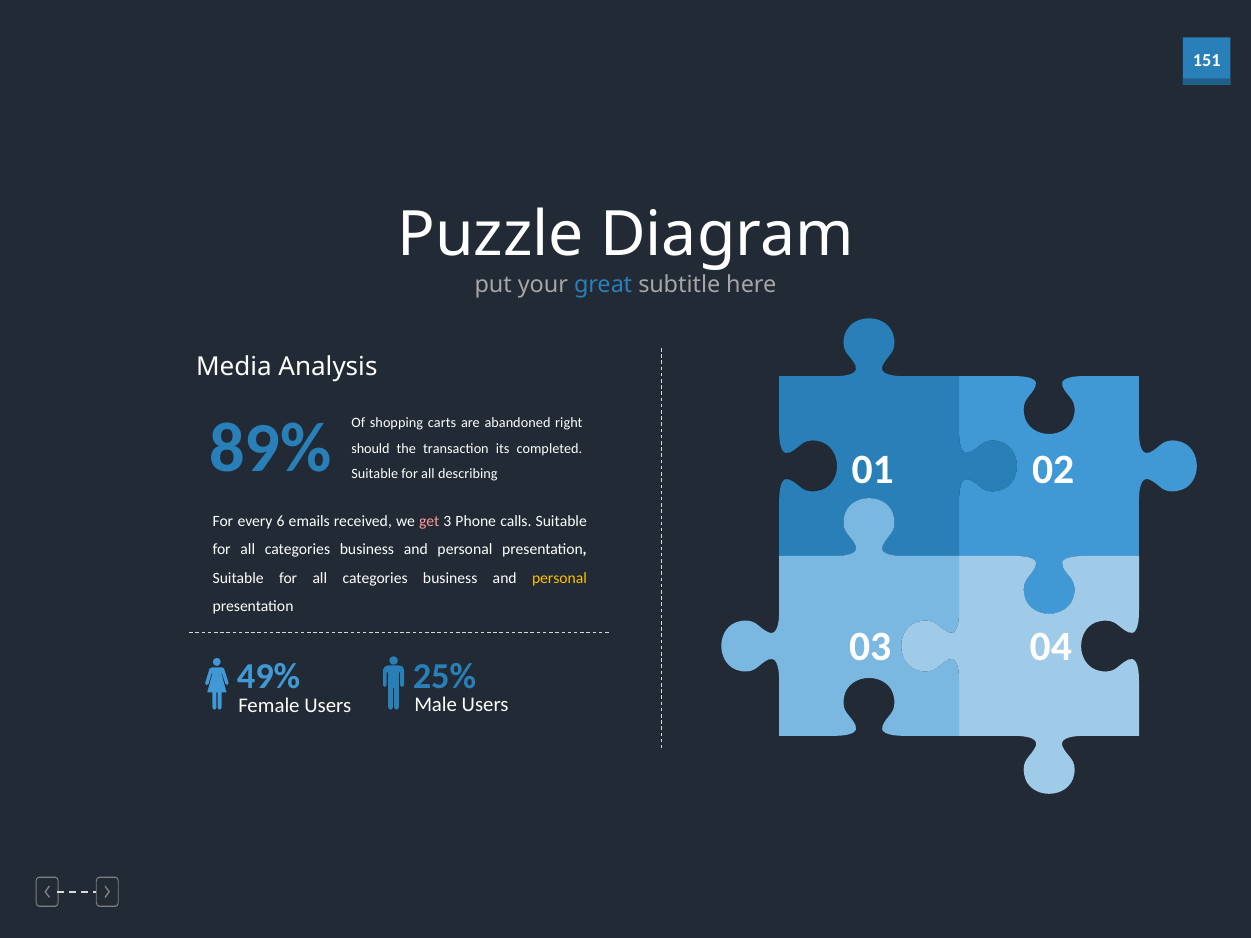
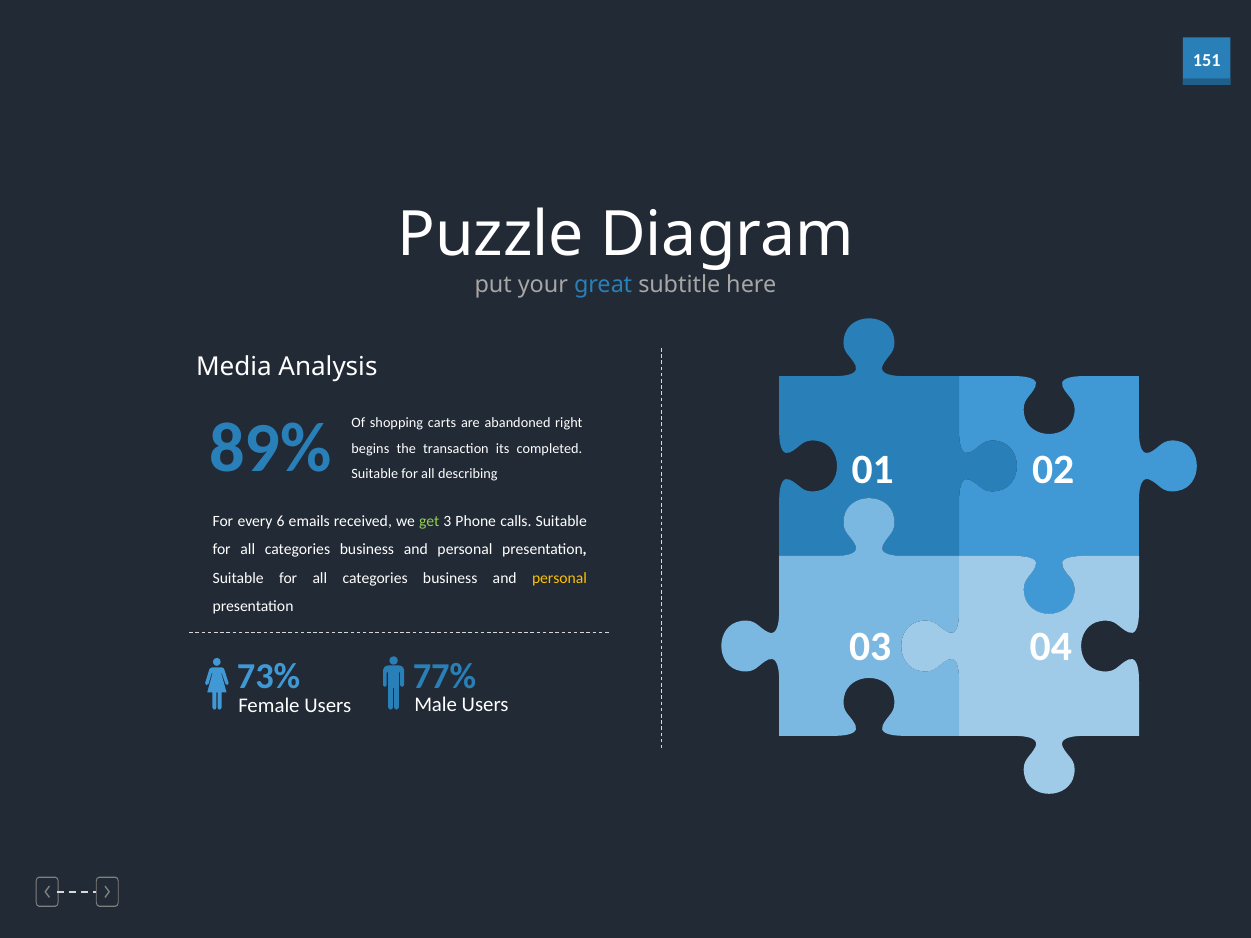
should: should -> begins
get colour: pink -> light green
49%: 49% -> 73%
25%: 25% -> 77%
